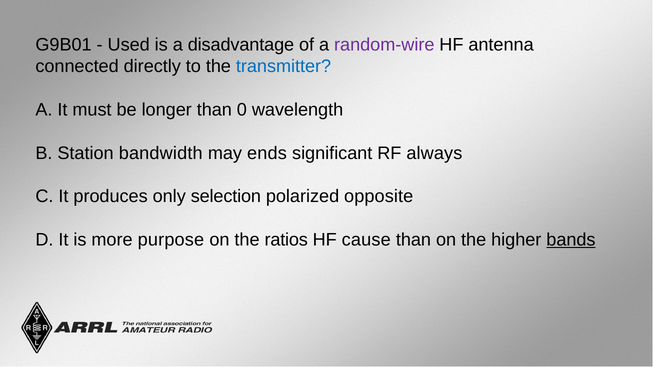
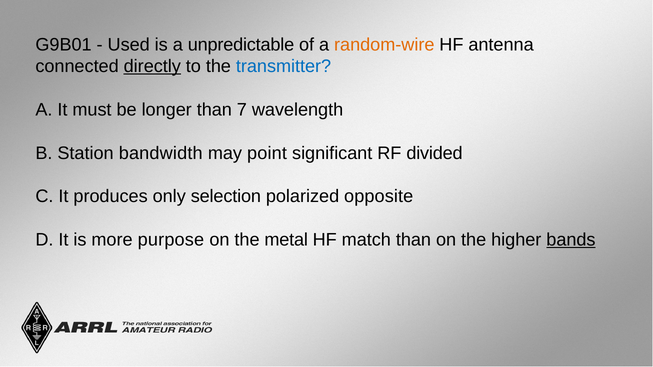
disadvantage: disadvantage -> unpredictable
random-wire colour: purple -> orange
directly underline: none -> present
0: 0 -> 7
ends: ends -> point
always: always -> divided
ratios: ratios -> metal
cause: cause -> match
